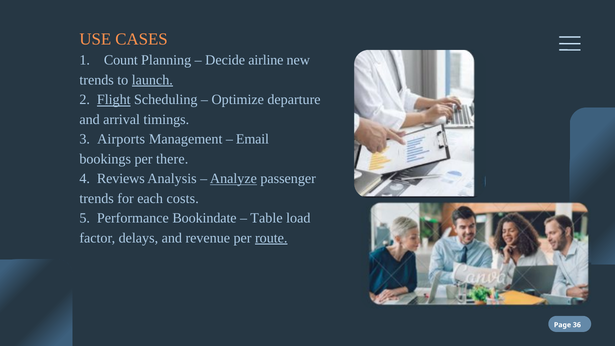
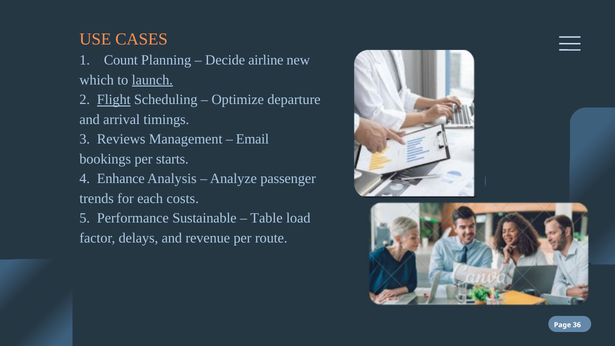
trends at (97, 80): trends -> which
Airports: Airports -> Reviews
there: there -> starts
Reviews: Reviews -> Enhance
Analyze underline: present -> none
Bookindate: Bookindate -> Sustainable
route underline: present -> none
